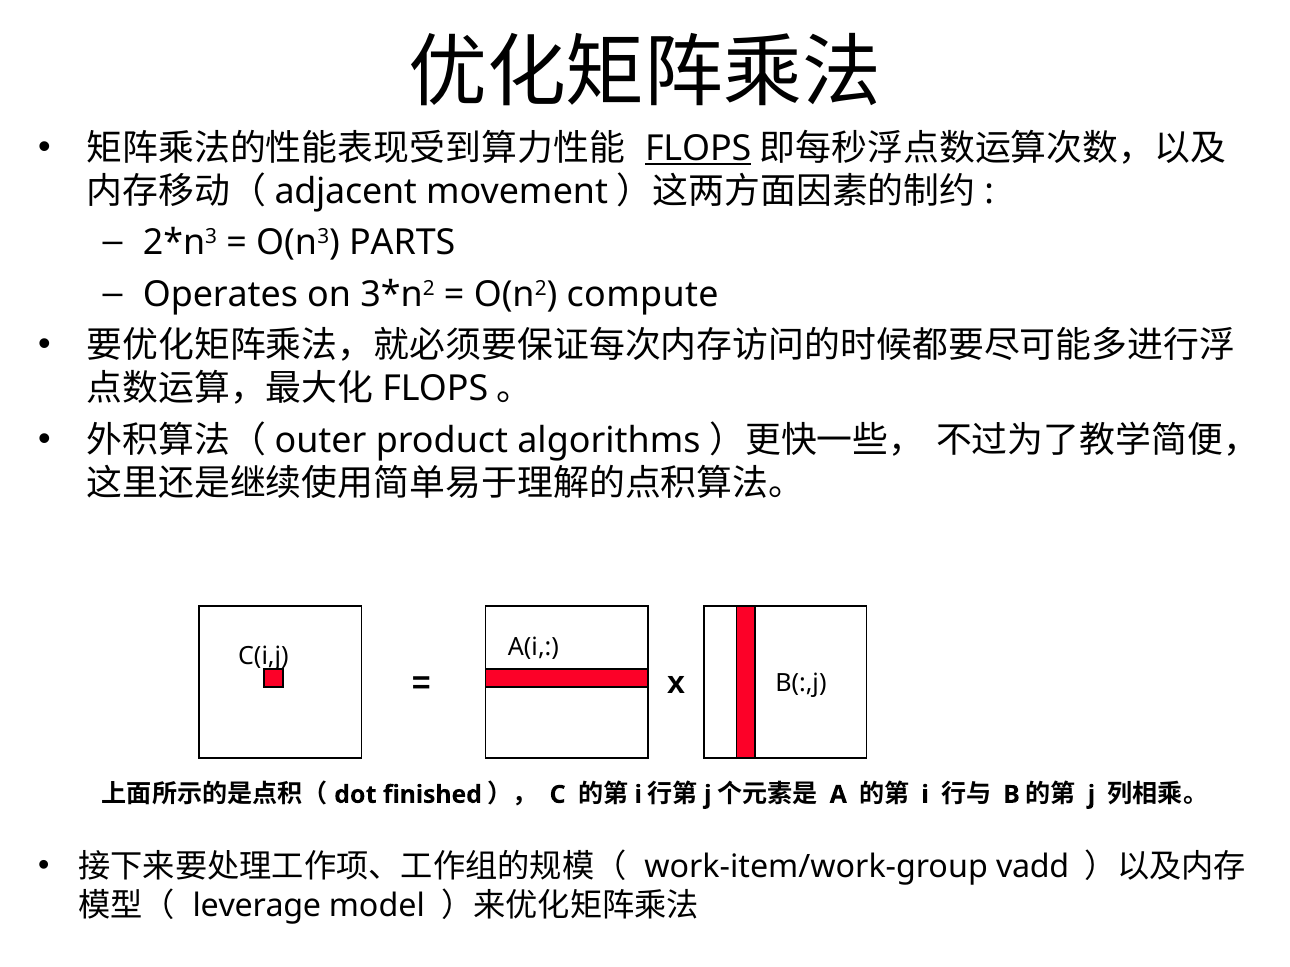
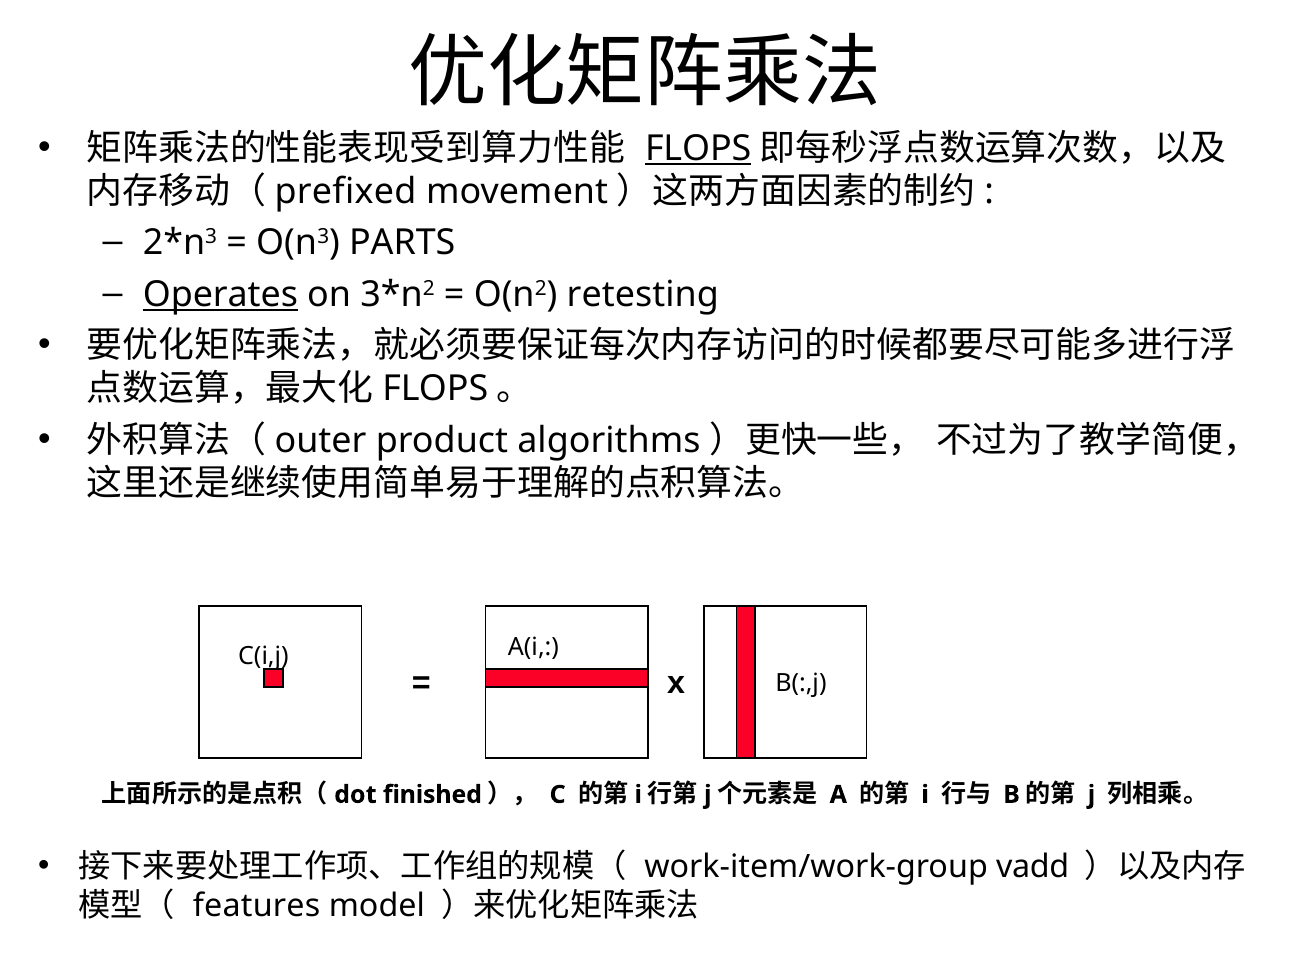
adjacent: adjacent -> prefixed
Operates underline: none -> present
compute: compute -> retesting
leverage: leverage -> features
